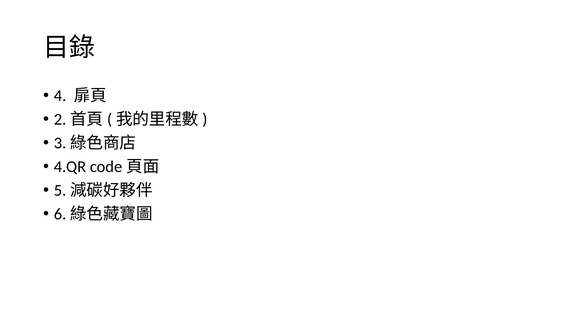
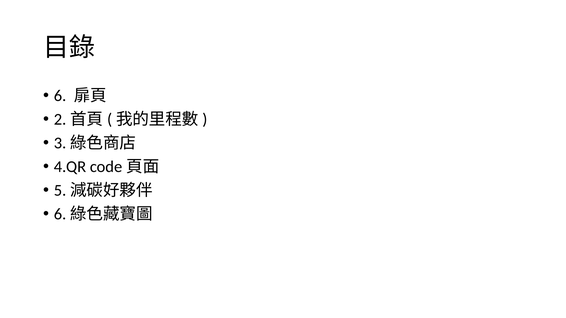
4: 4 -> 6
